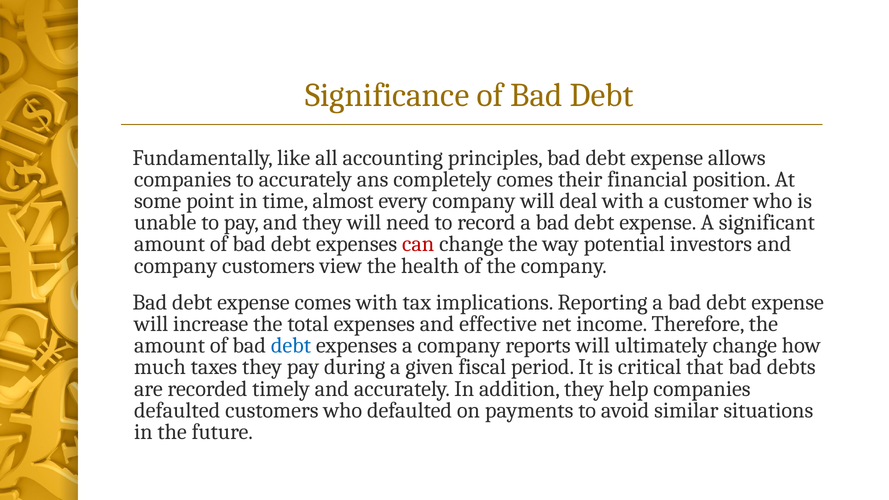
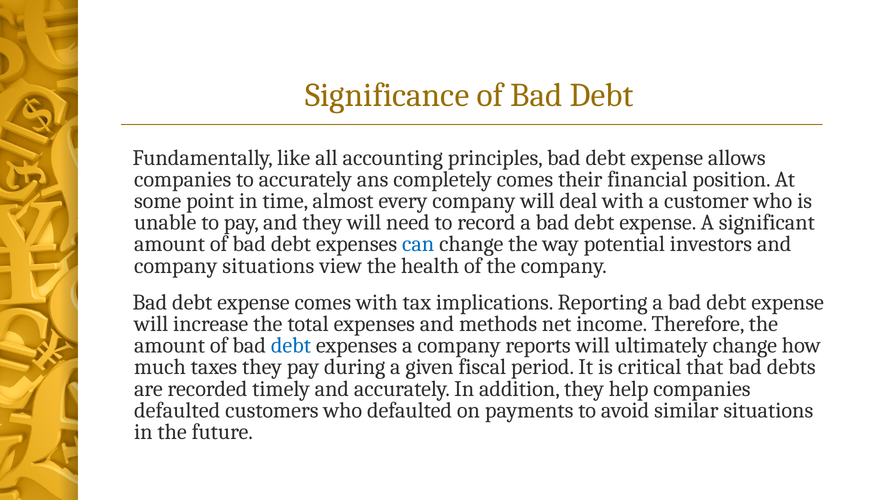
can colour: red -> blue
company customers: customers -> situations
effective: effective -> methods
